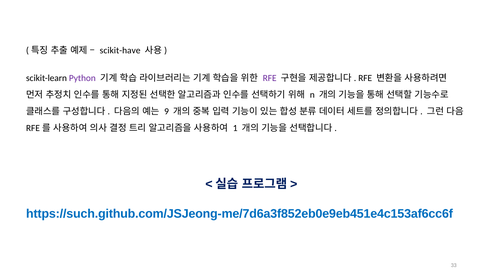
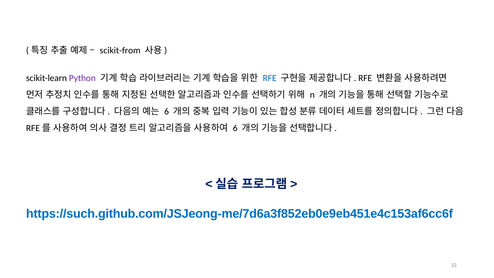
scikit-have: scikit-have -> scikit-from
RFE at (270, 78) colour: purple -> blue
9 at (167, 112): 9 -> 6
1 at (235, 128): 1 -> 6
